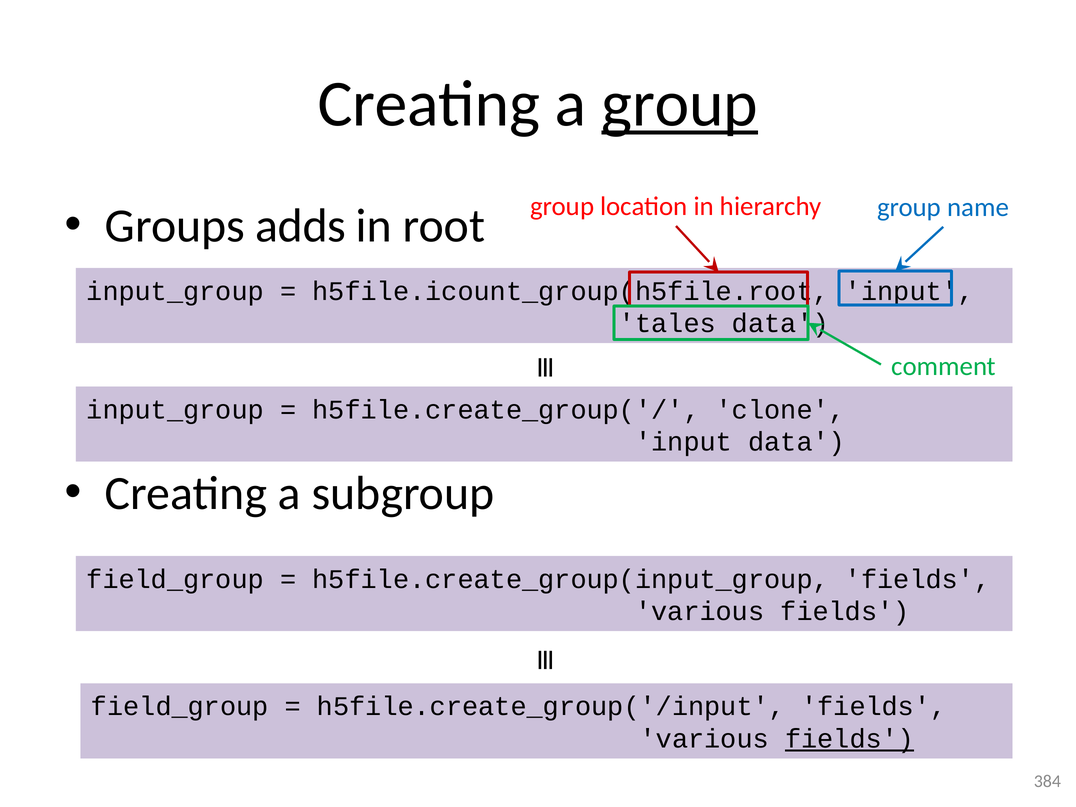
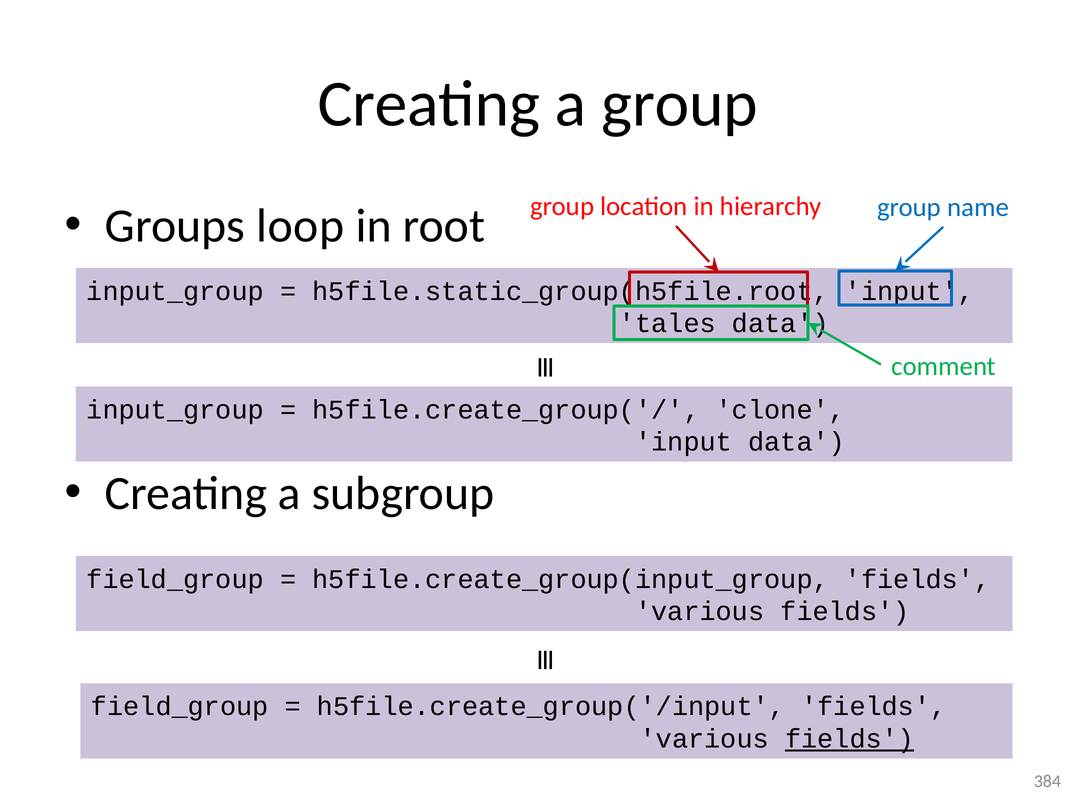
group at (680, 104) underline: present -> none
adds: adds -> loop
h5file.icount_group(h5file.root: h5file.icount_group(h5file.root -> h5file.static_group(h5file.root
